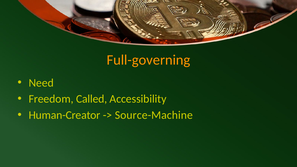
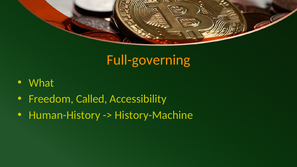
Need: Need -> What
Human-Creator: Human-Creator -> Human-History
Source-Machine: Source-Machine -> History-Machine
